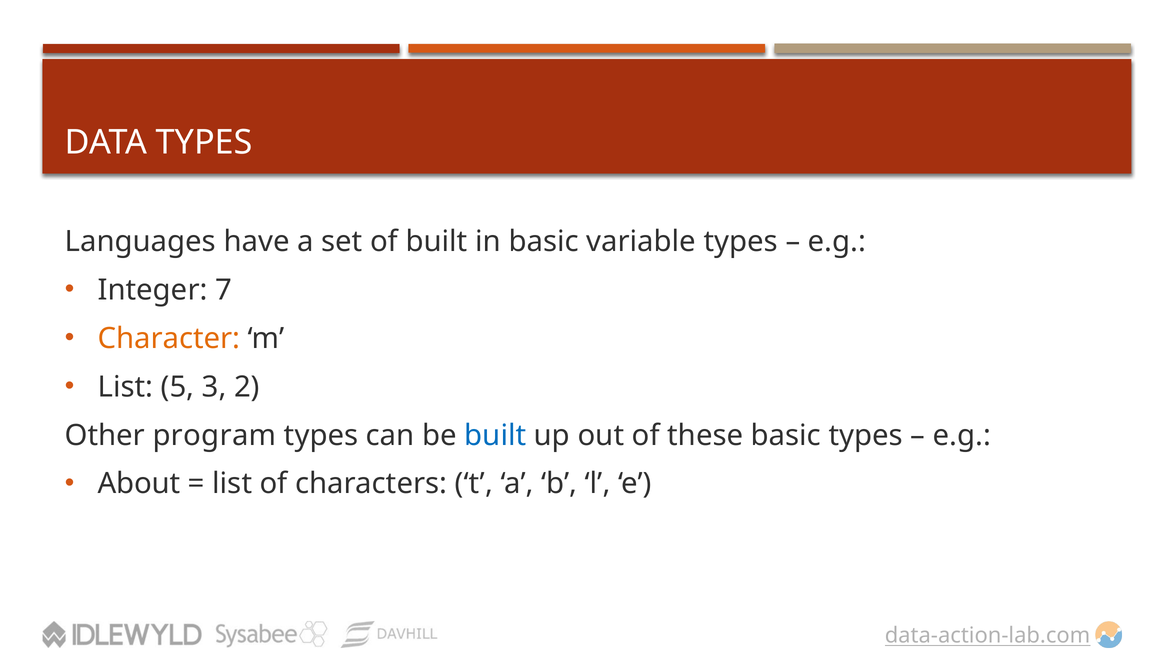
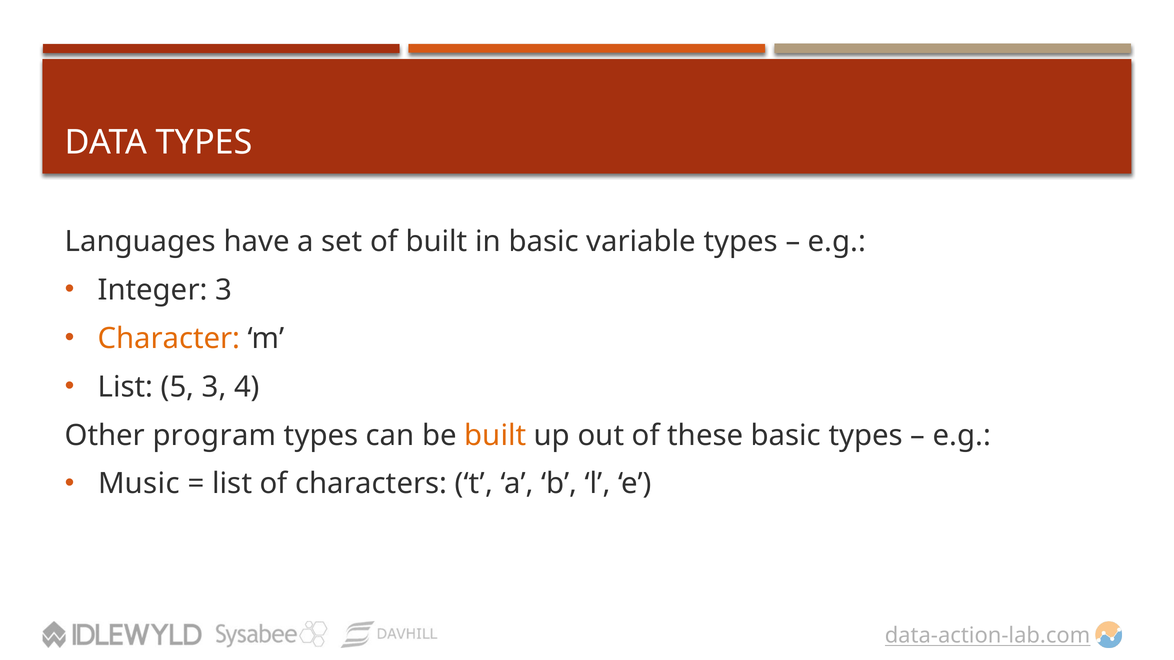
Integer 7: 7 -> 3
2: 2 -> 4
built at (495, 436) colour: blue -> orange
About: About -> Music
